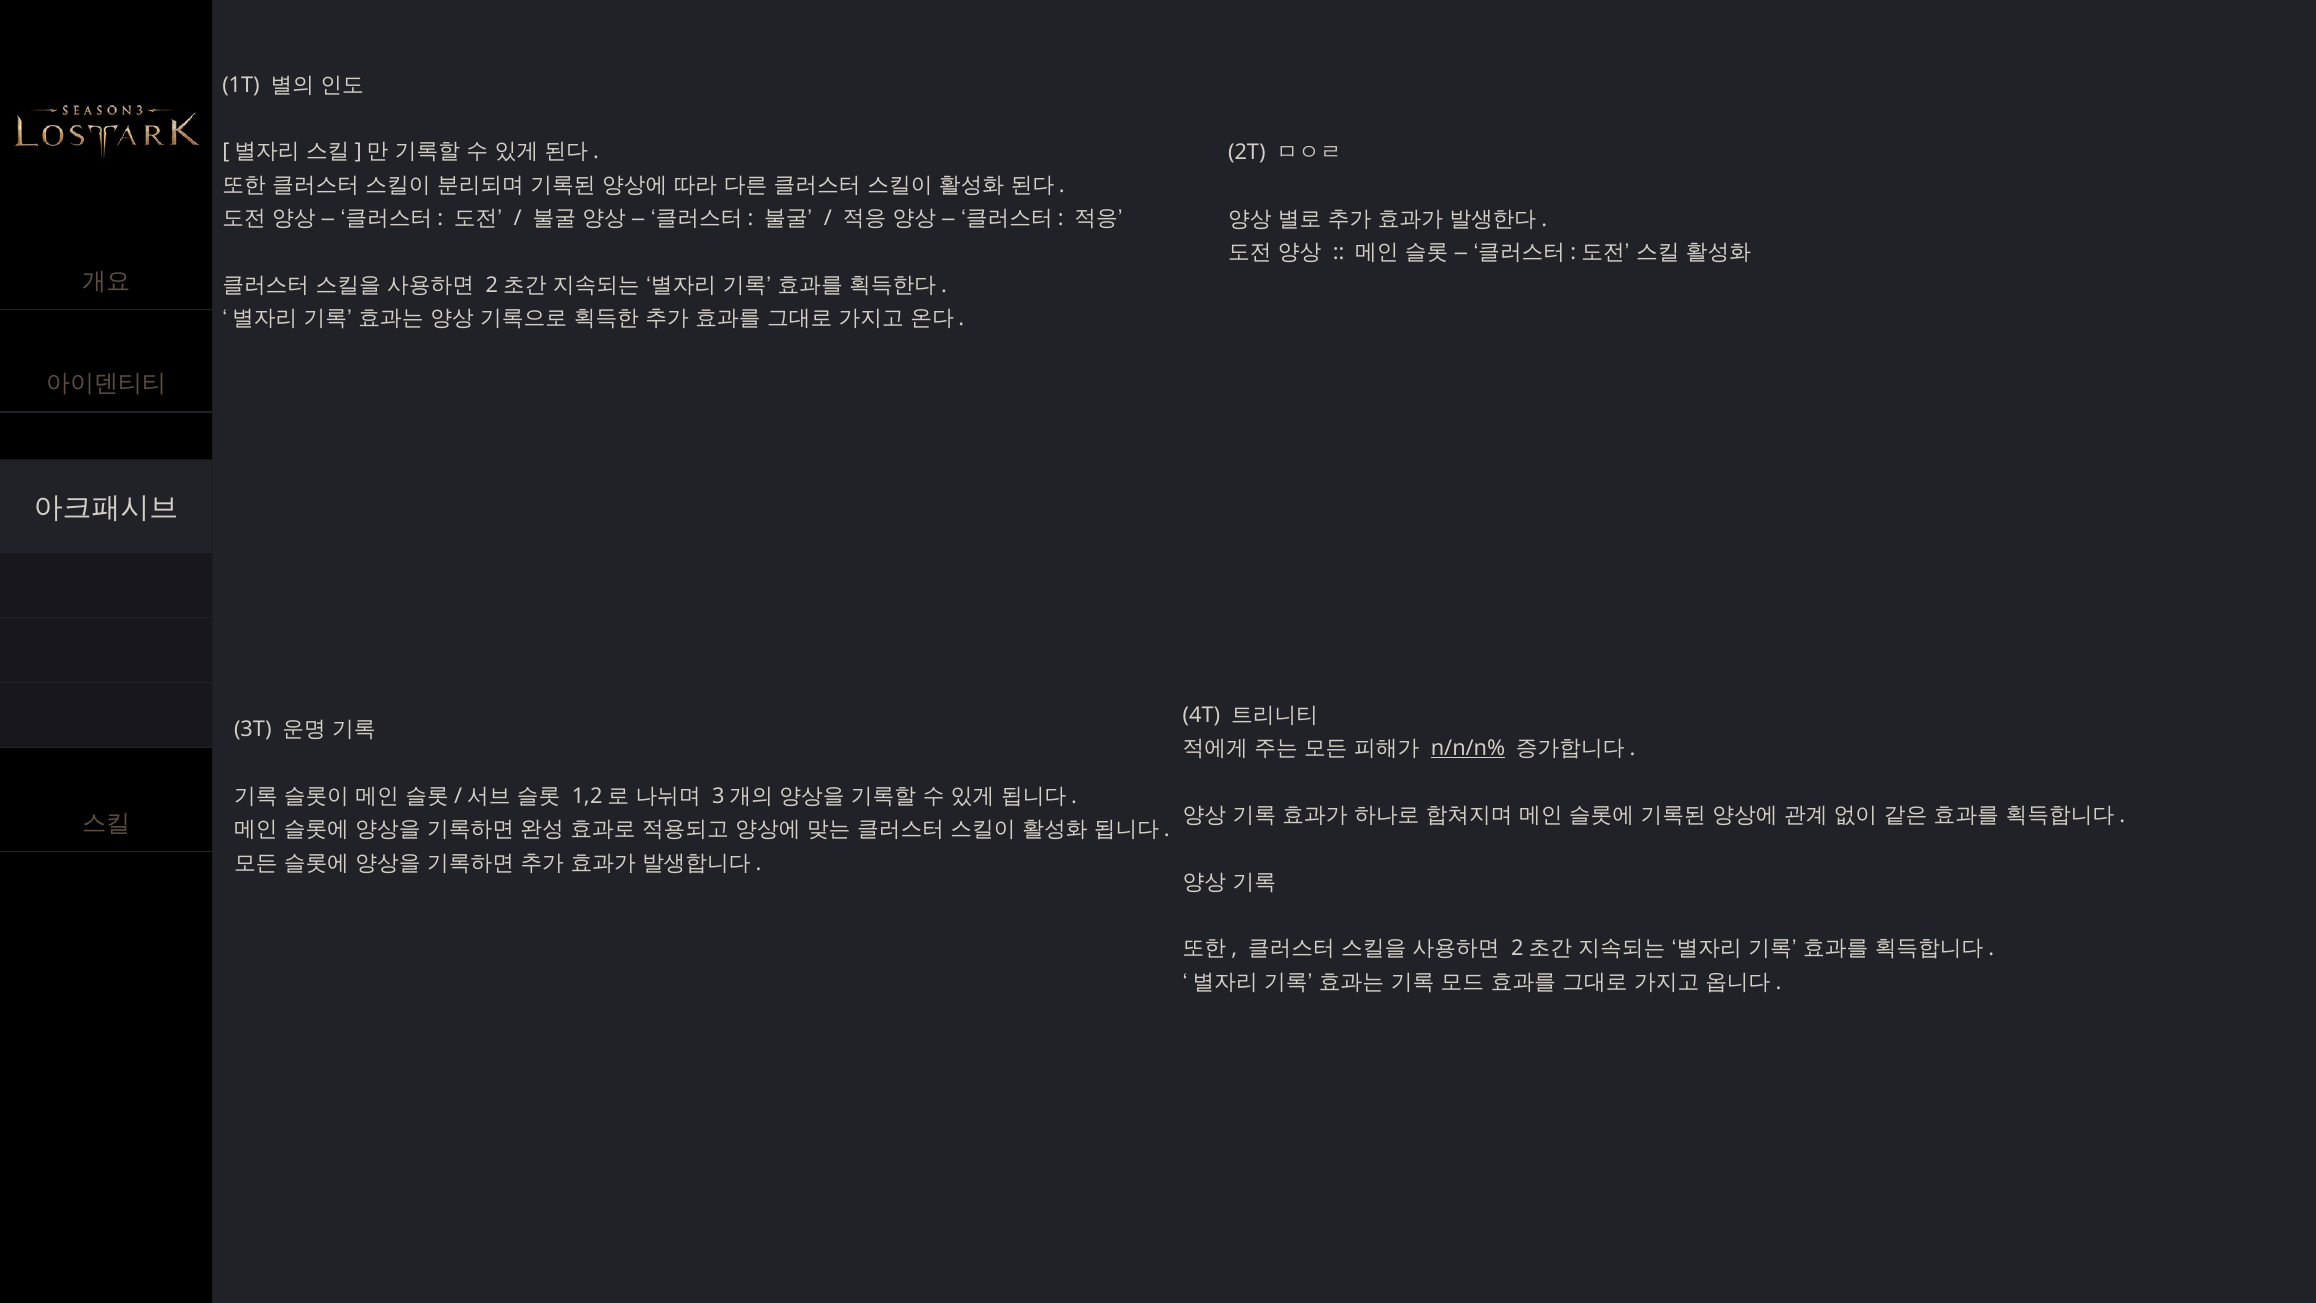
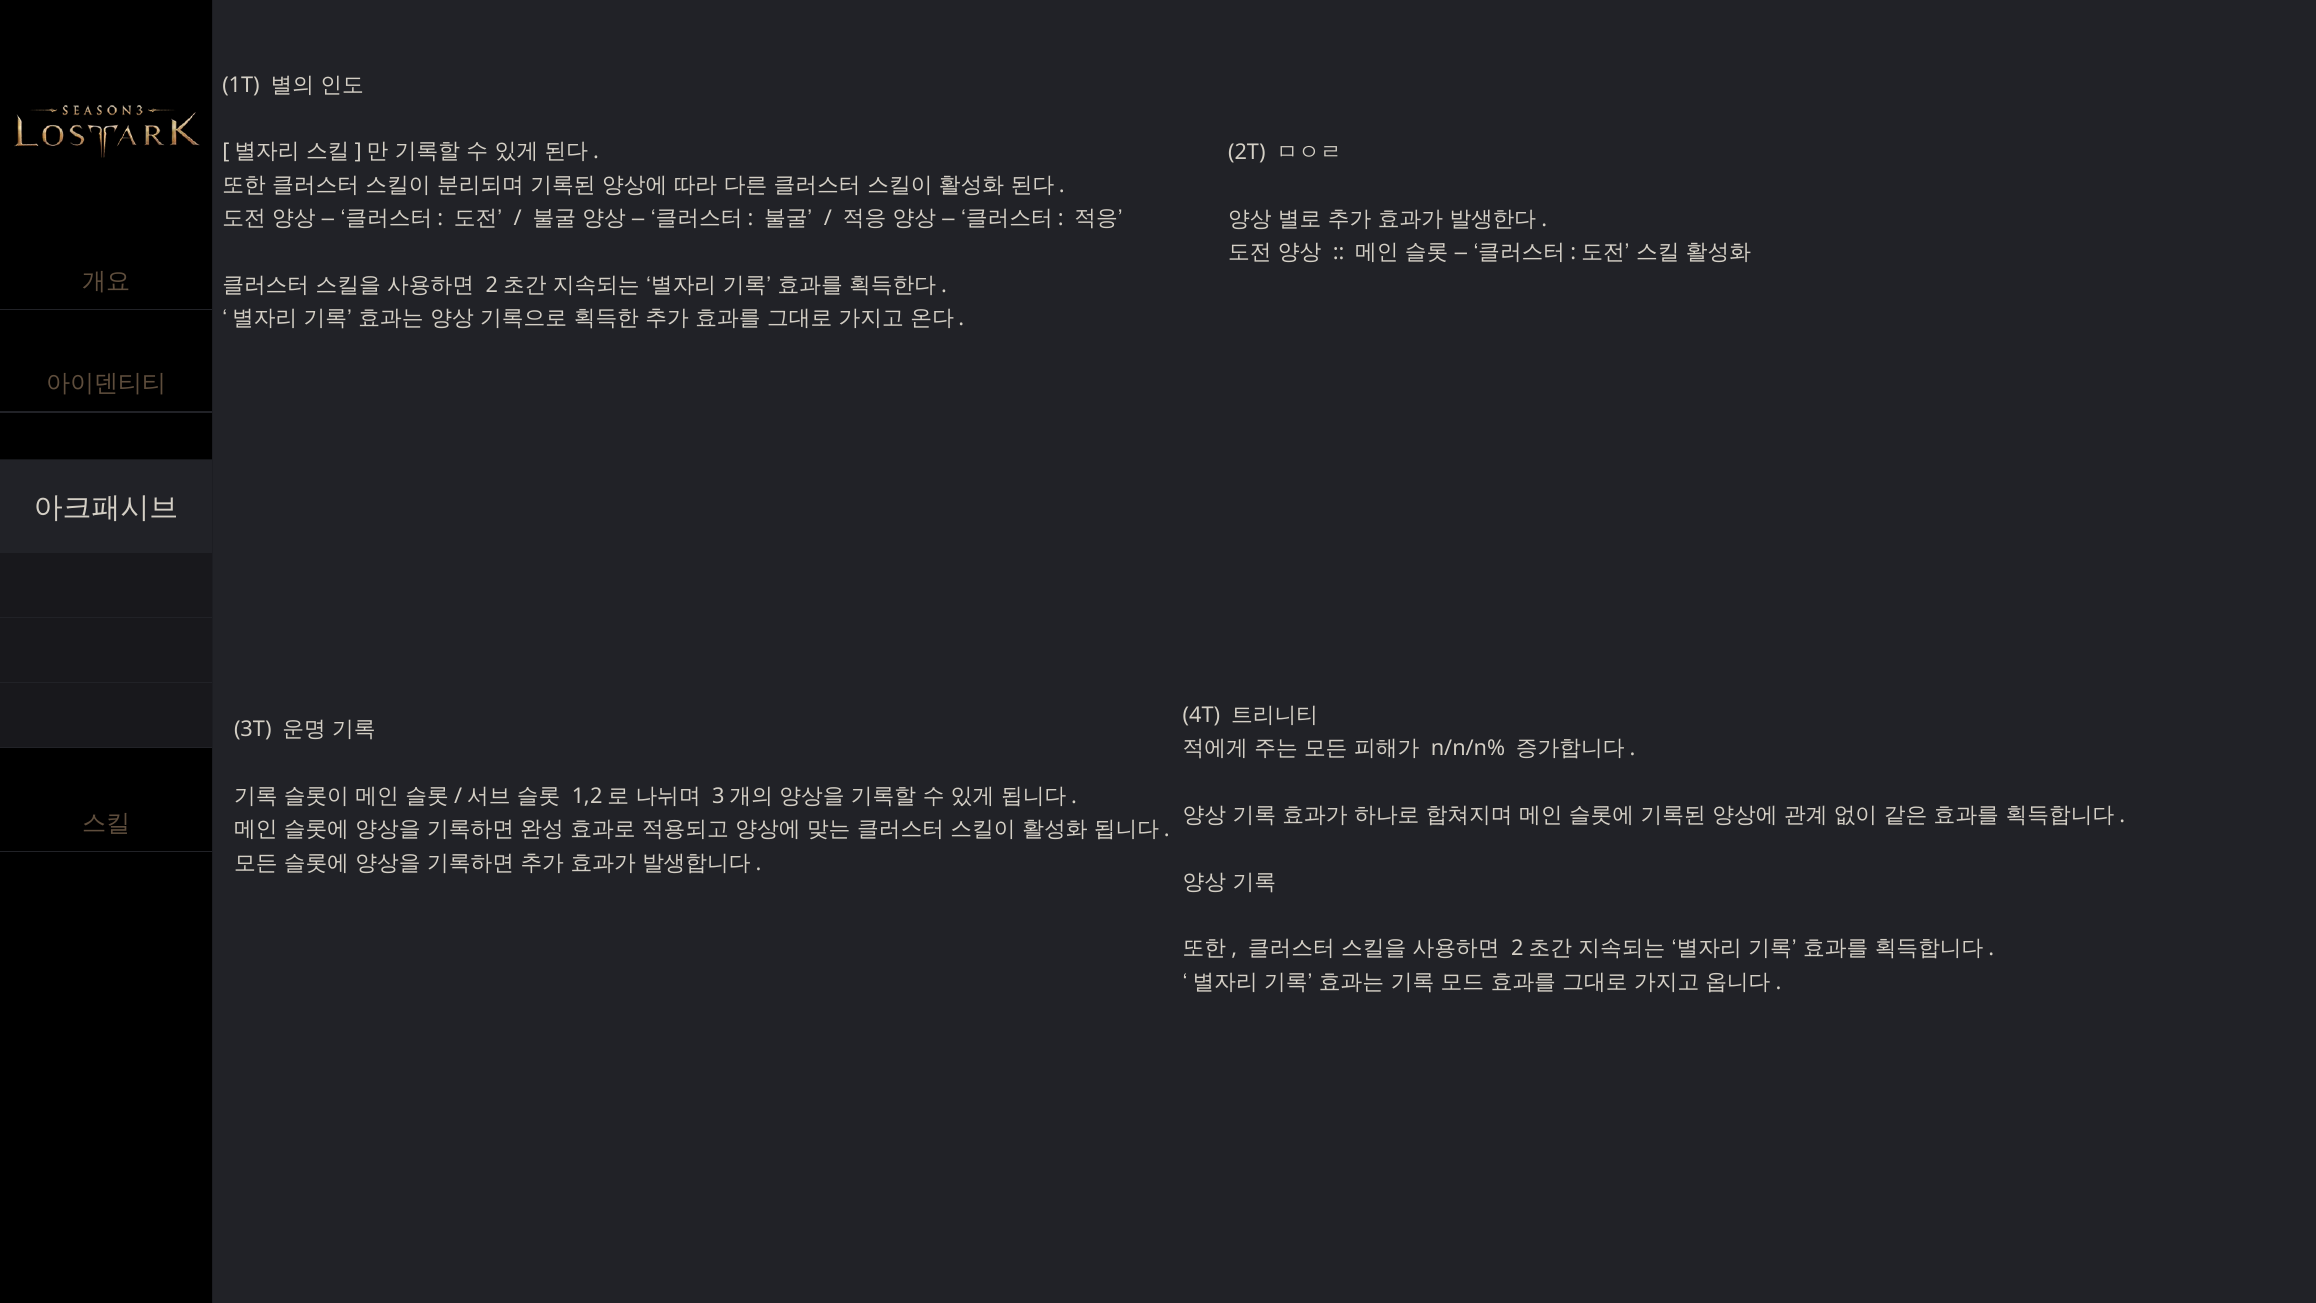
n/n/n% underline: present -> none
